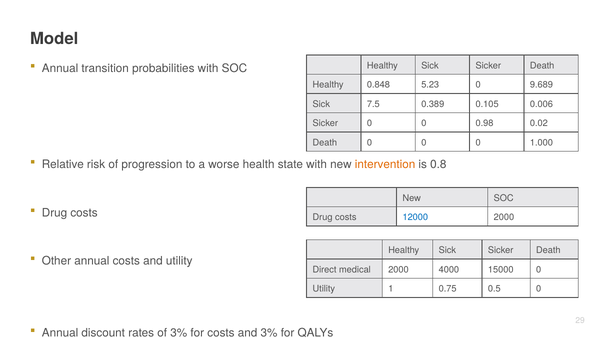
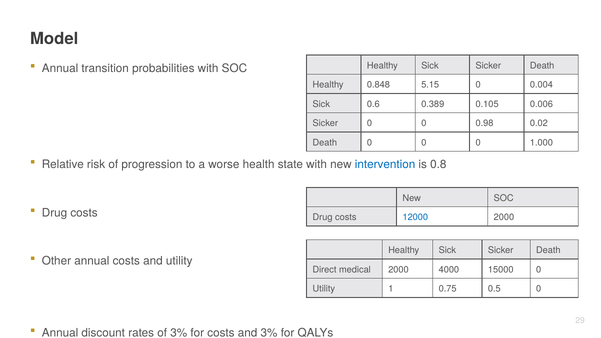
5.23: 5.23 -> 5.15
9.689: 9.689 -> 0.004
7.5: 7.5 -> 0.6
intervention colour: orange -> blue
